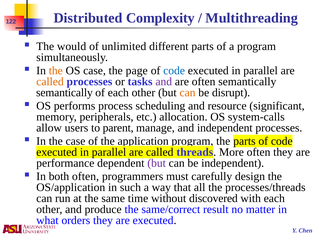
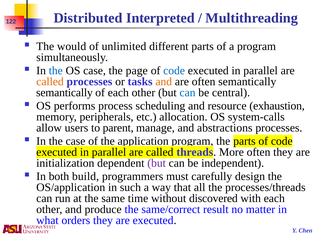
Complexity: Complexity -> Interpreted
the at (56, 71) colour: orange -> blue
and at (164, 82) colour: purple -> orange
can at (188, 93) colour: orange -> blue
disrupt: disrupt -> central
significant: significant -> exhaustion
and independent: independent -> abstractions
performance: performance -> initialization
both often: often -> build
